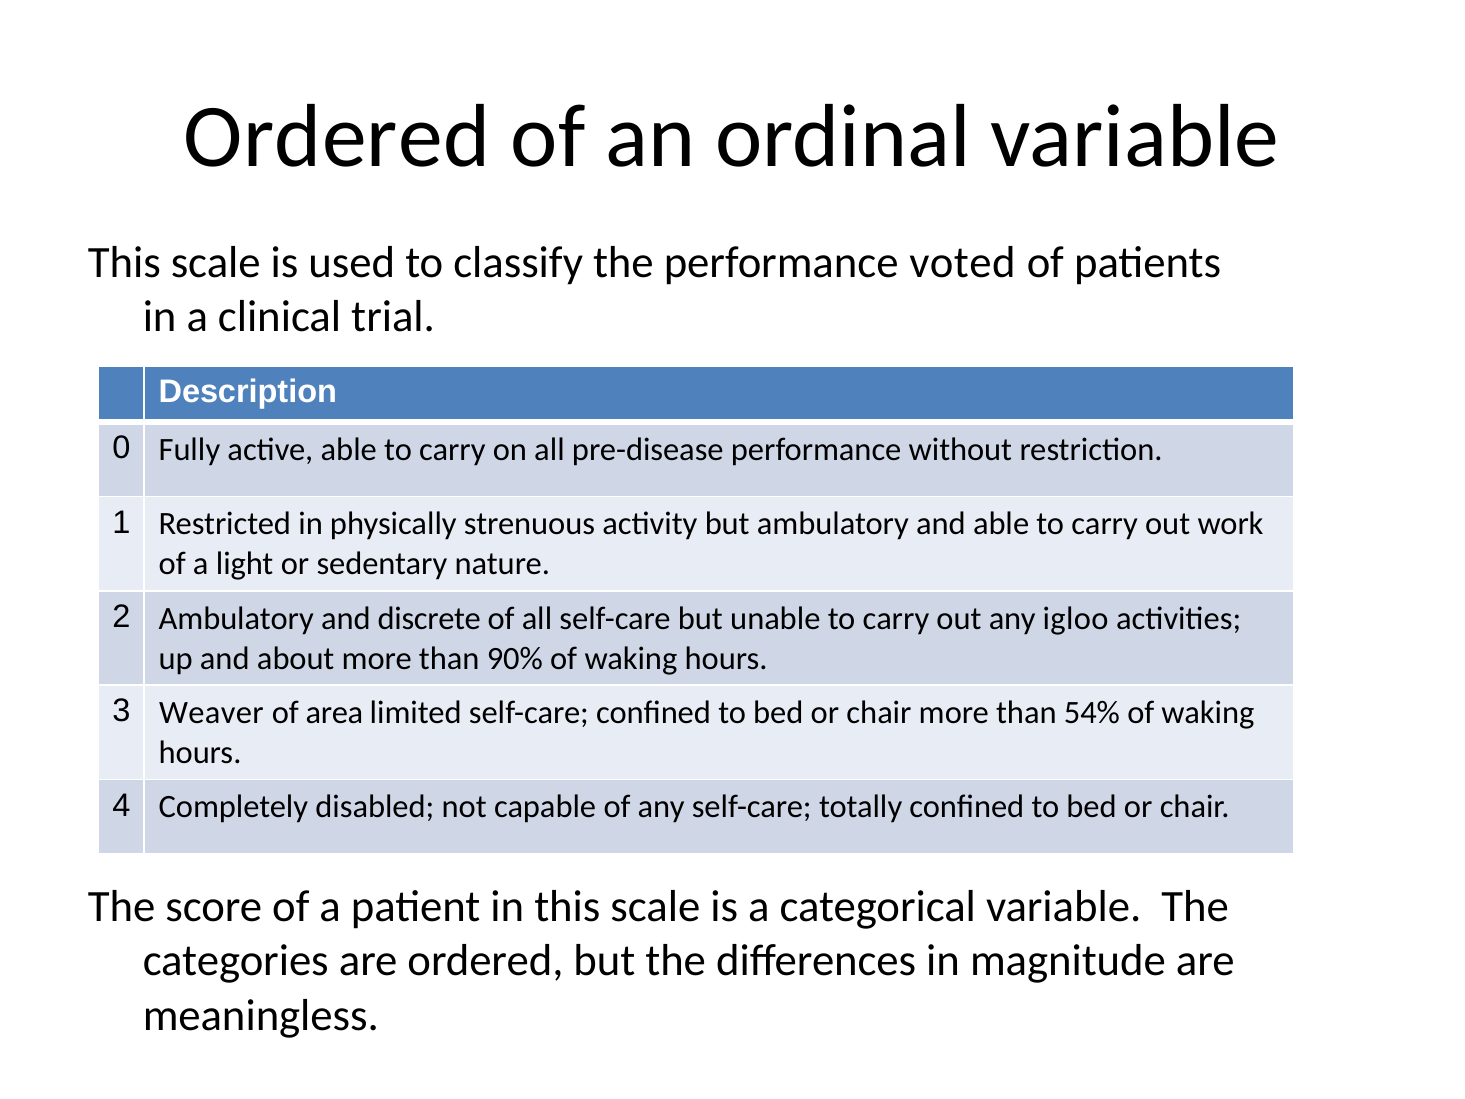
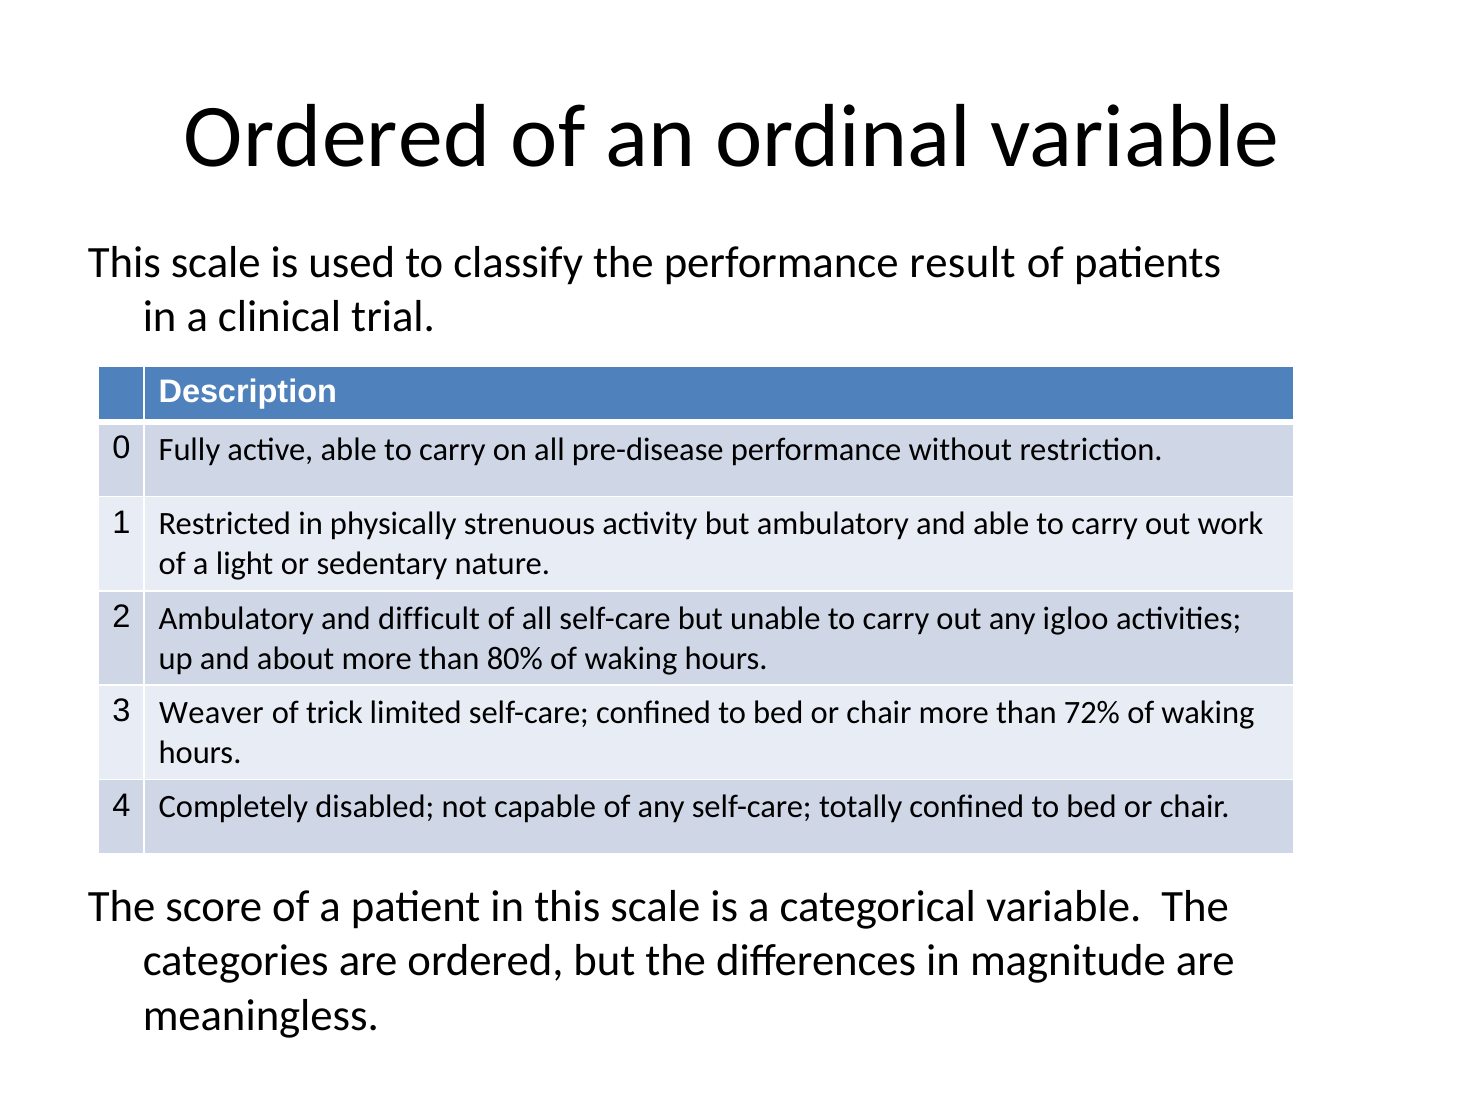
voted: voted -> result
discrete: discrete -> difficult
90%: 90% -> 80%
area: area -> trick
54%: 54% -> 72%
